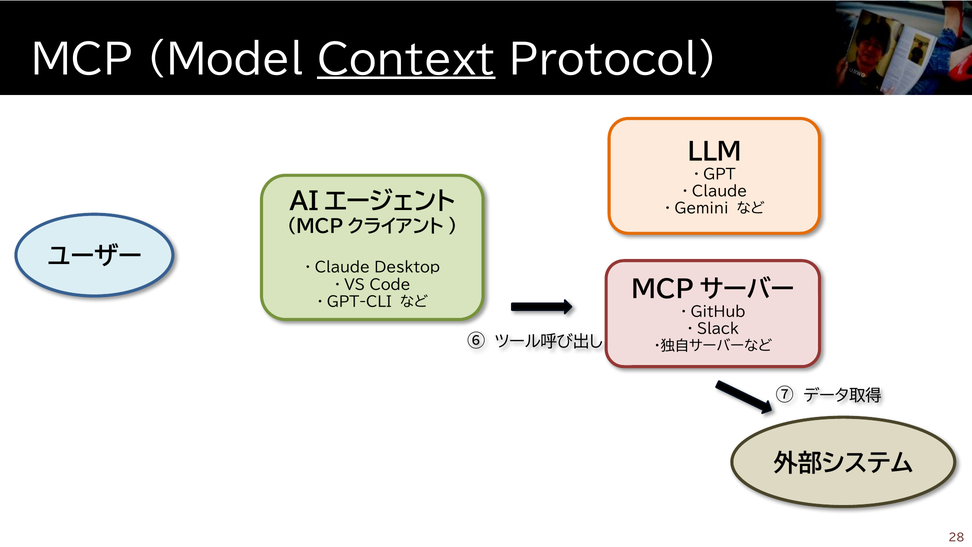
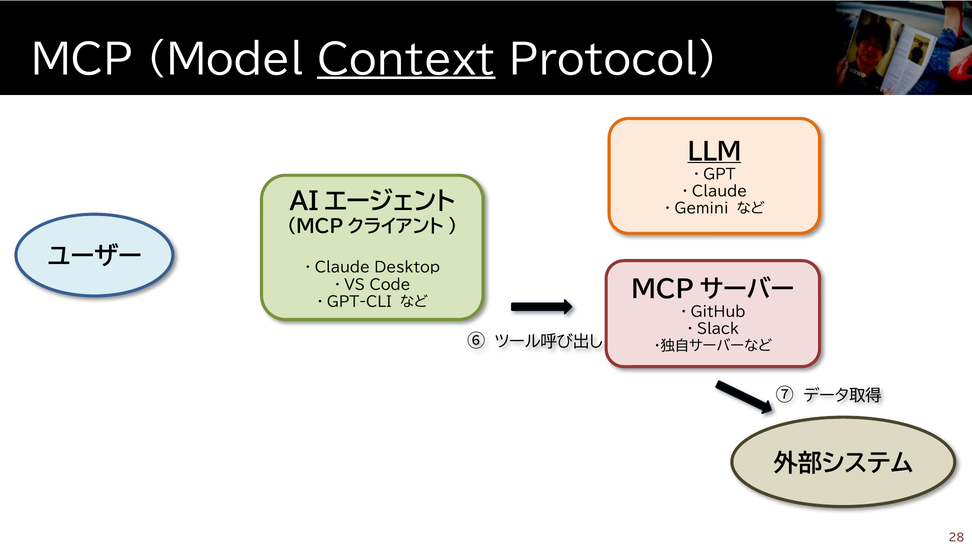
LLM underline: none -> present
